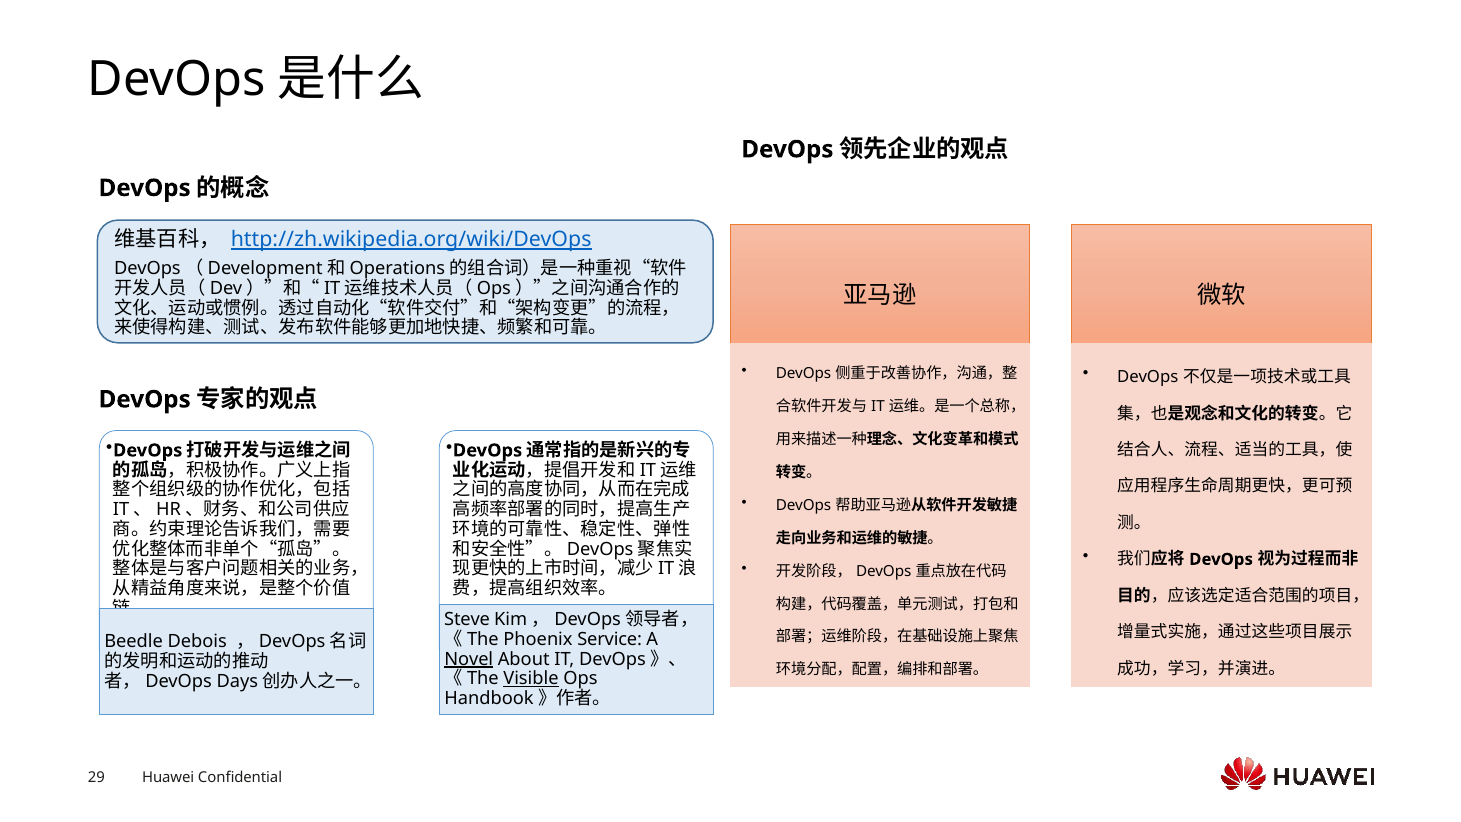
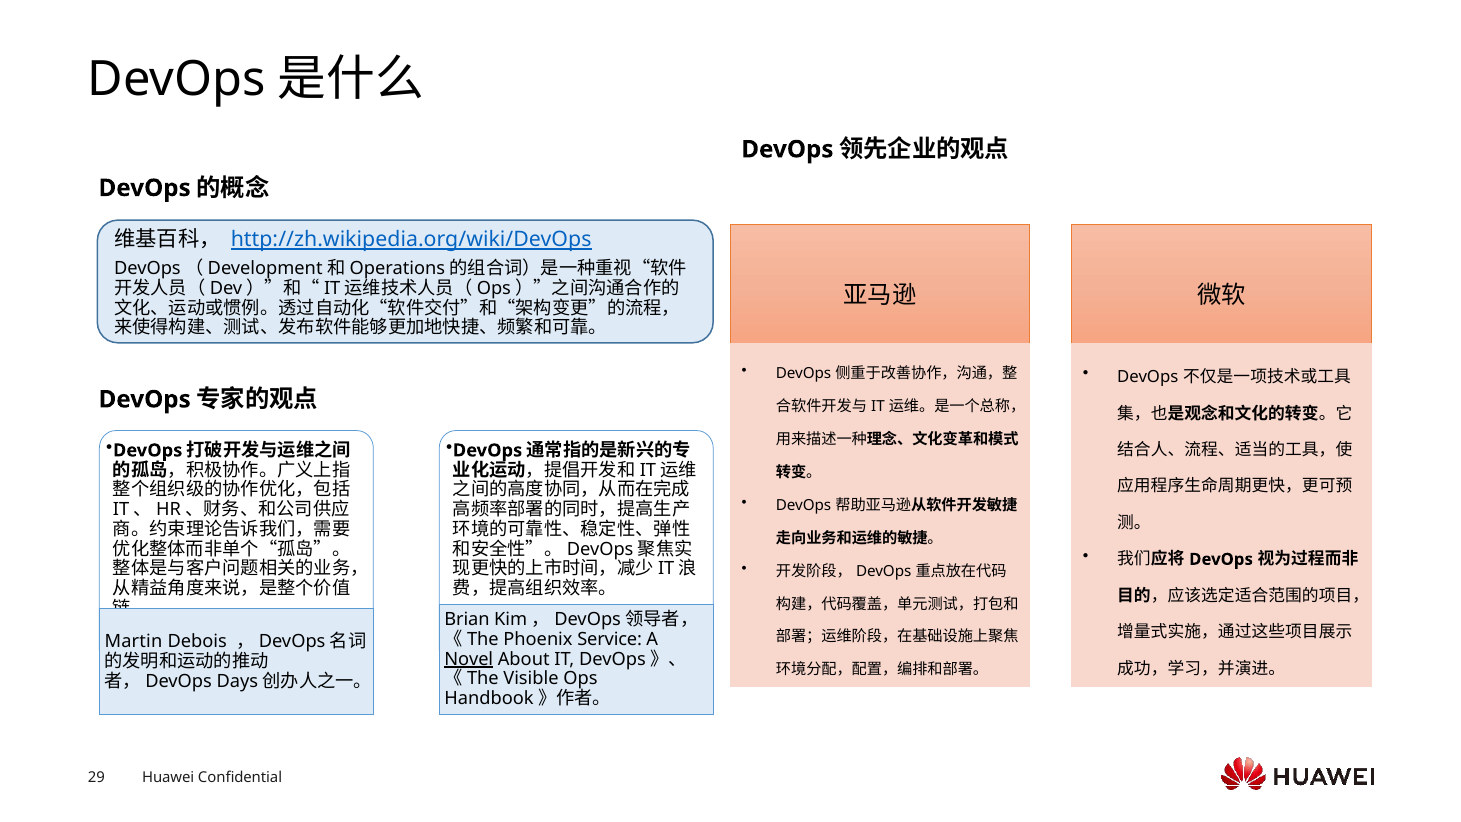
Steve: Steve -> Brian
Beedle: Beedle -> Martin
Visible underline: present -> none
